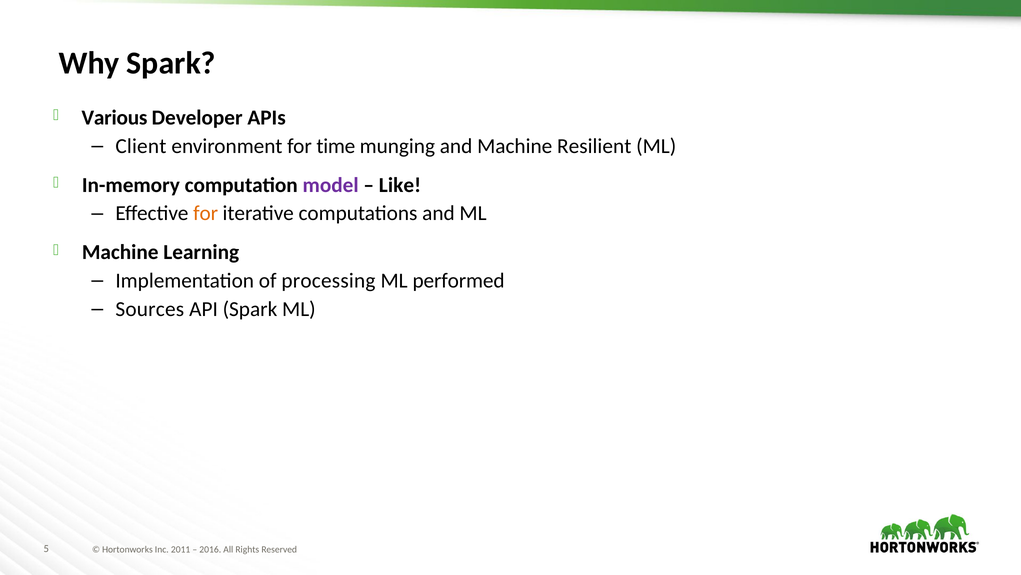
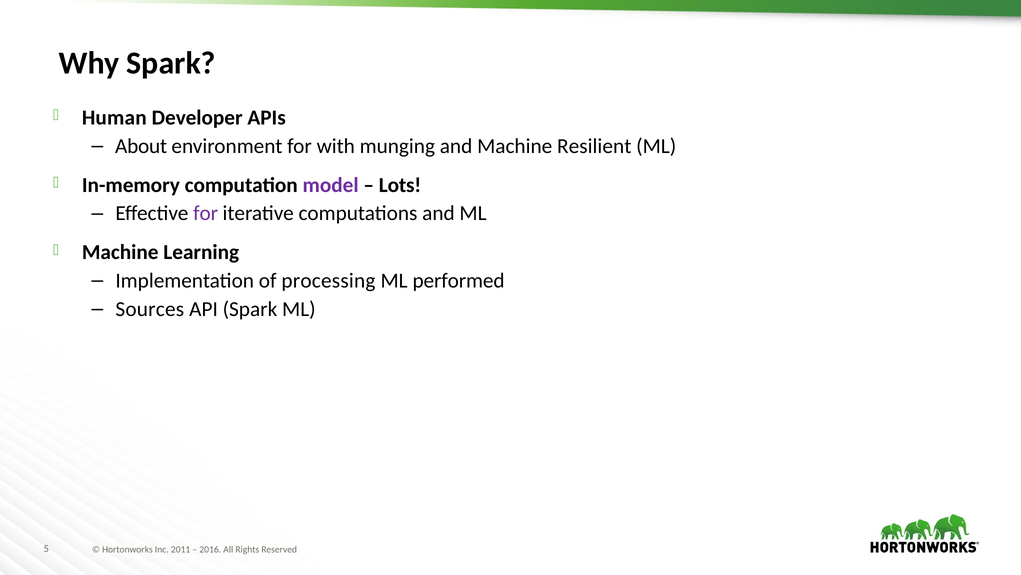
Various: Various -> Human
Client: Client -> About
time: time -> with
Like: Like -> Lots
for at (206, 213) colour: orange -> purple
